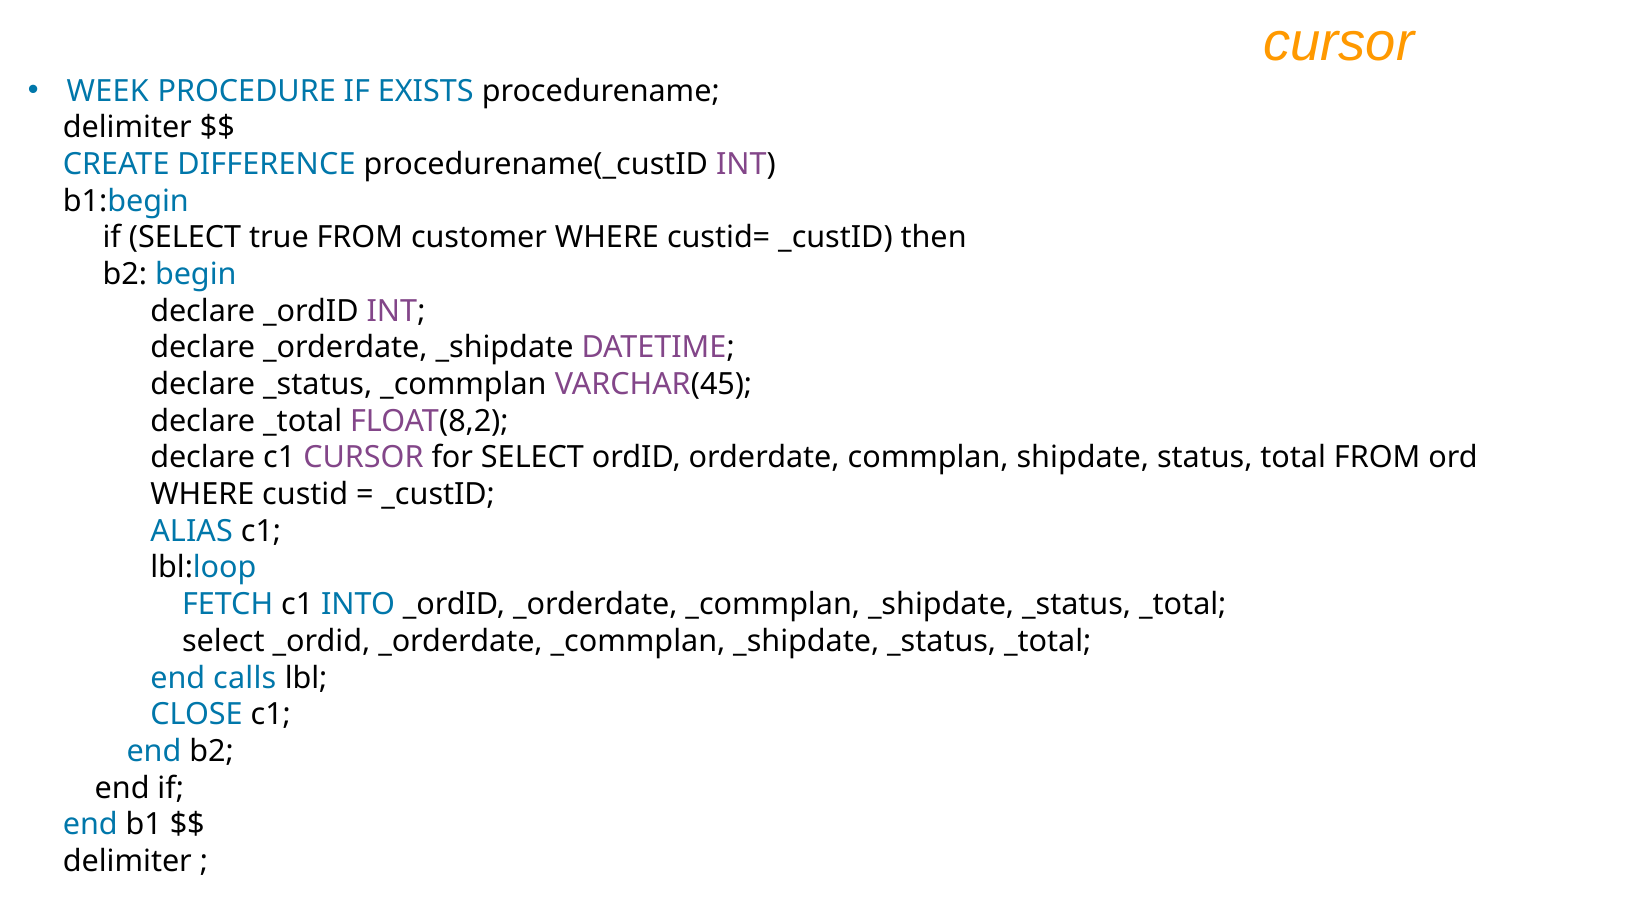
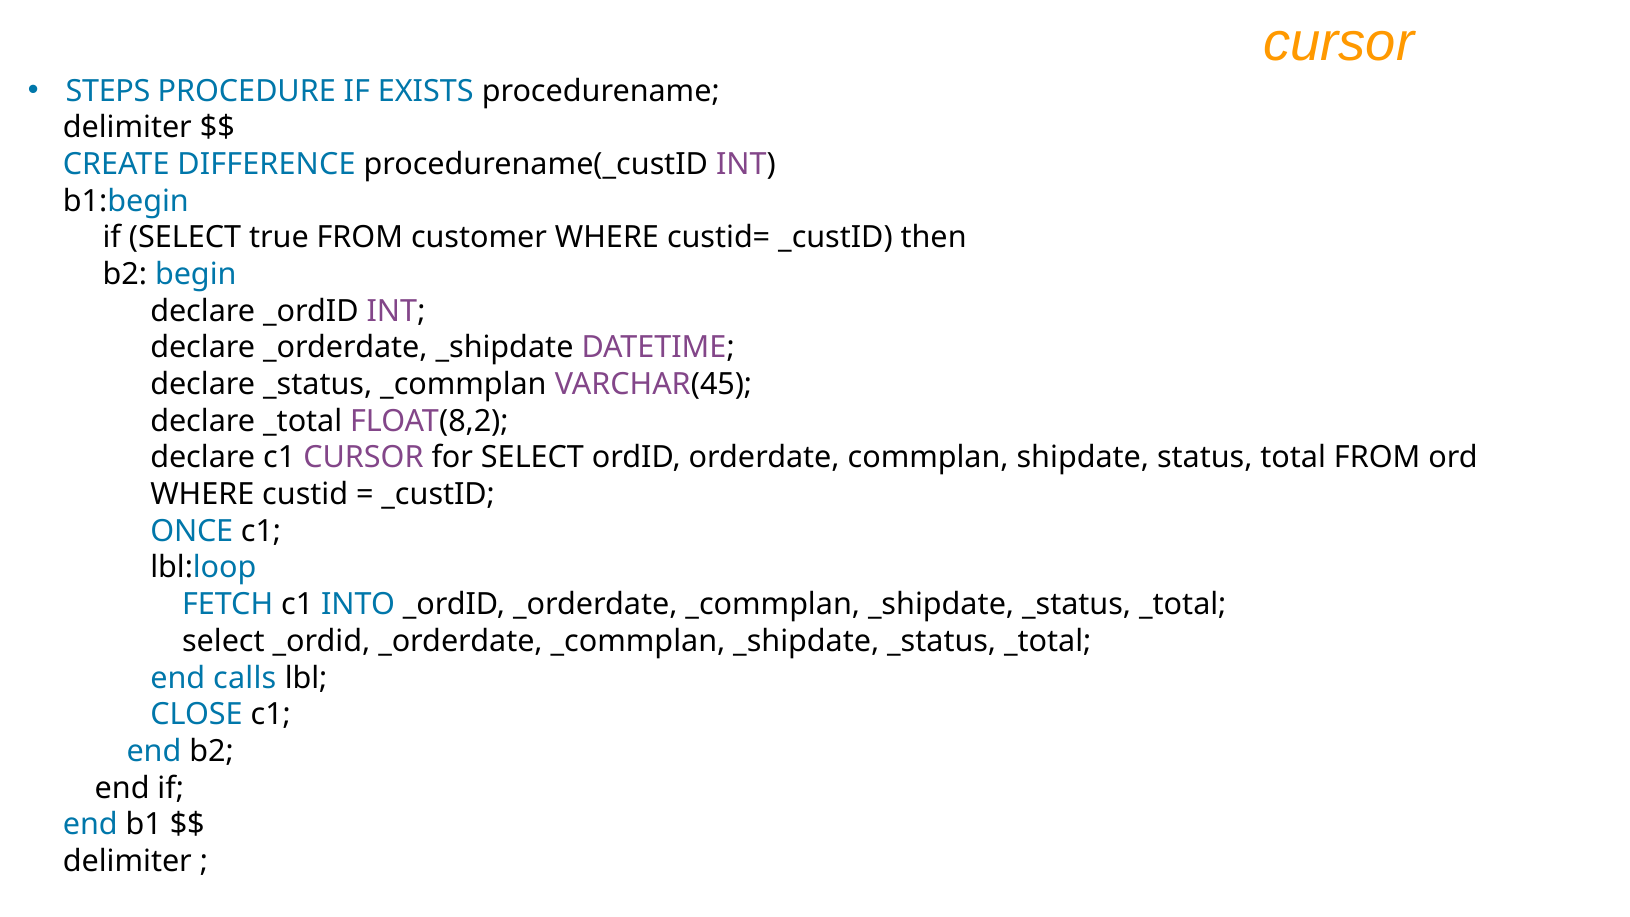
WEEK: WEEK -> STEPS
ALIAS: ALIAS -> ONCE
